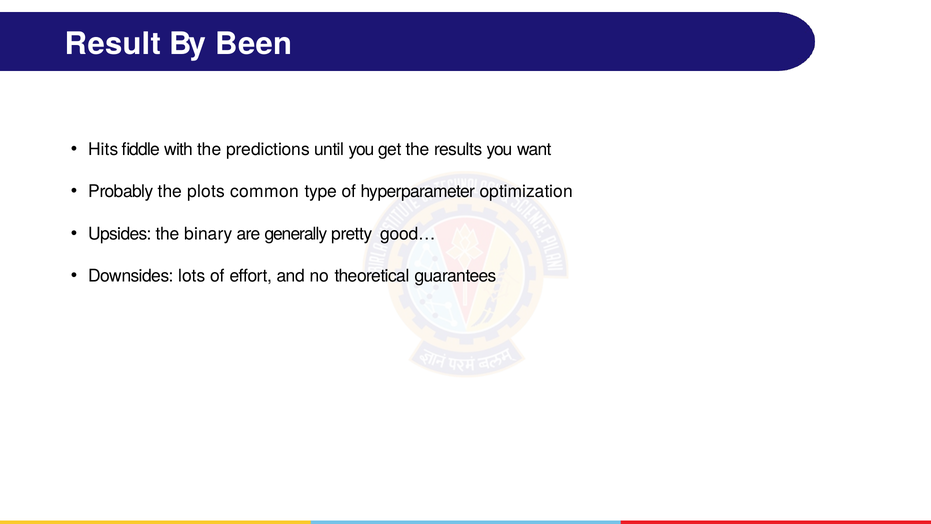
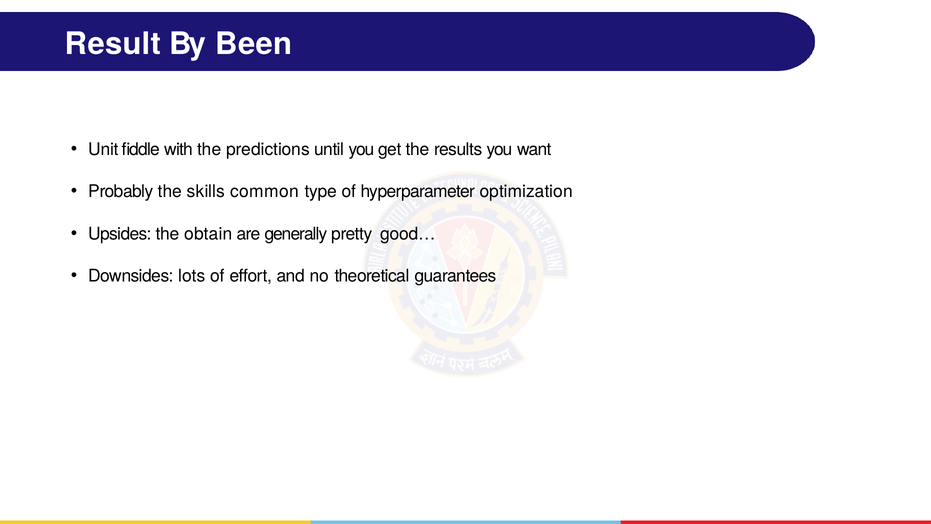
Hits: Hits -> Unit
plots: plots -> skills
binary: binary -> obtain
